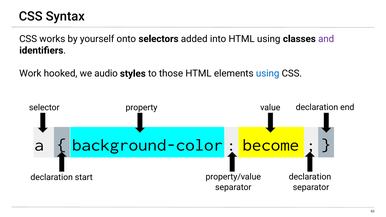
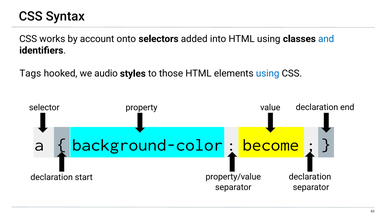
yourself: yourself -> account
and colour: purple -> blue
Work: Work -> Tags
